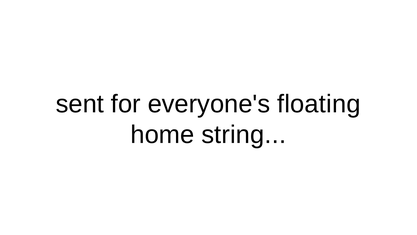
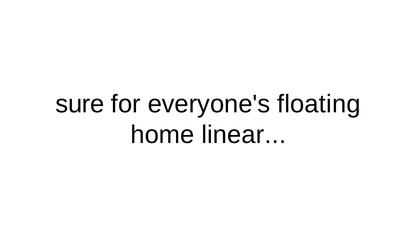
sent: sent -> sure
string: string -> linear
